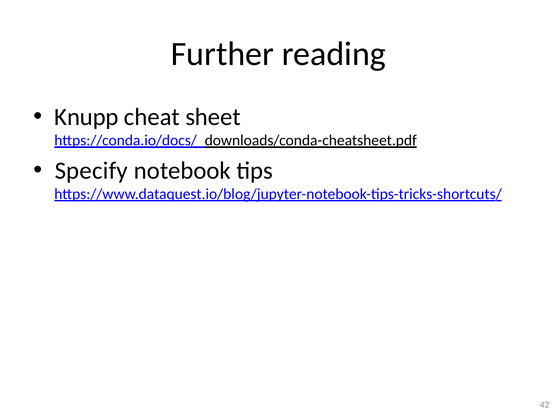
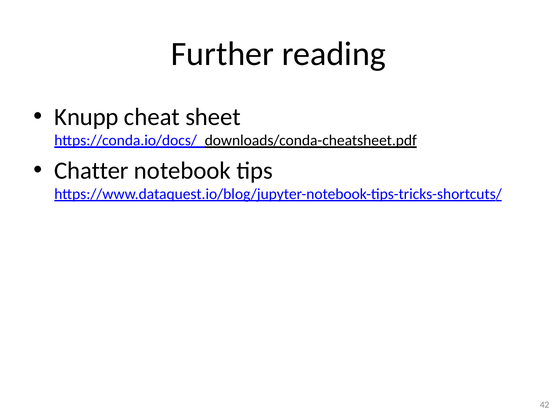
Specify: Specify -> Chatter
